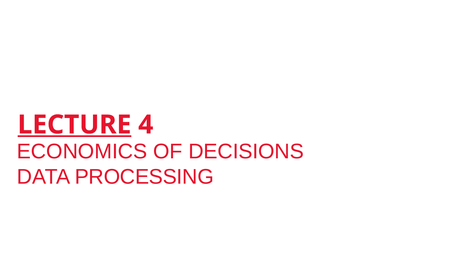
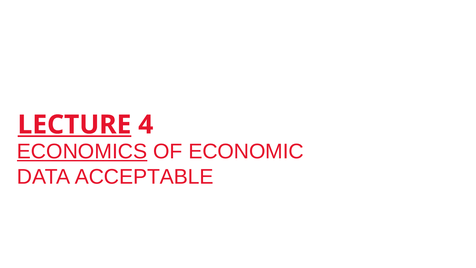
ECONOMICS underline: none -> present
DECISIONS: DECISIONS -> ECONOMIC
PROCESSING: PROCESSING -> ACCEPTABLE
